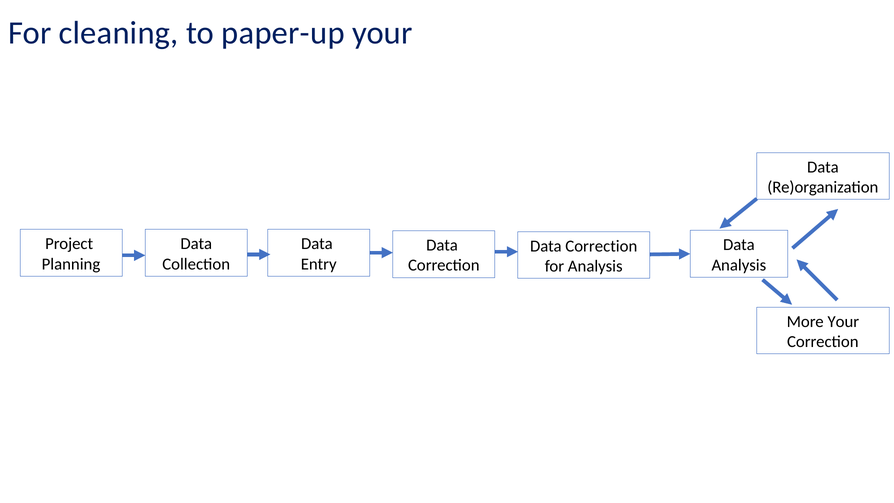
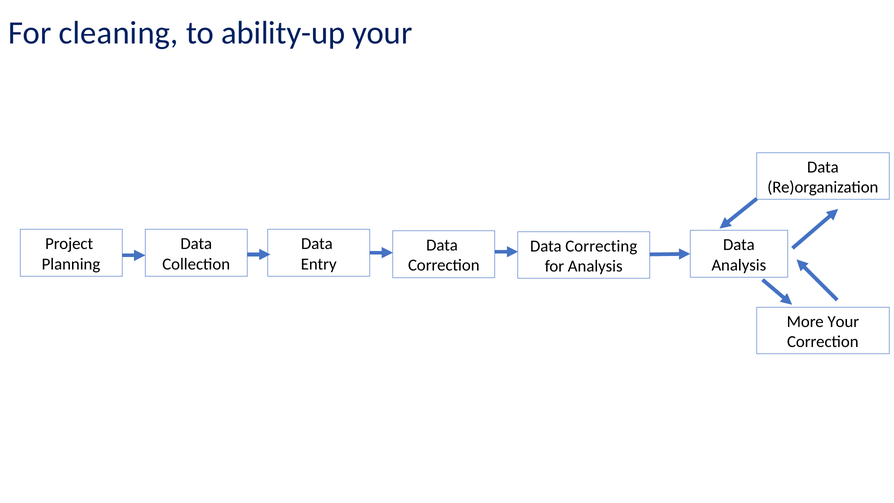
paper-up: paper-up -> ability-up
Correction at (601, 246): Correction -> Correcting
